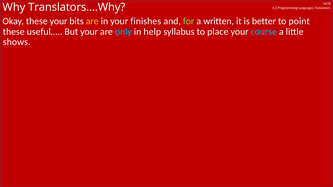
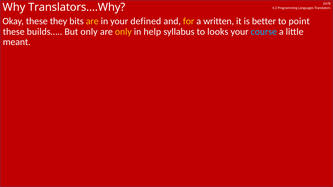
these your: your -> they
finishes: finishes -> defined
for colour: light green -> yellow
useful…: useful… -> builds…
But your: your -> only
only at (123, 32) colour: light blue -> yellow
place: place -> looks
shows: shows -> meant
